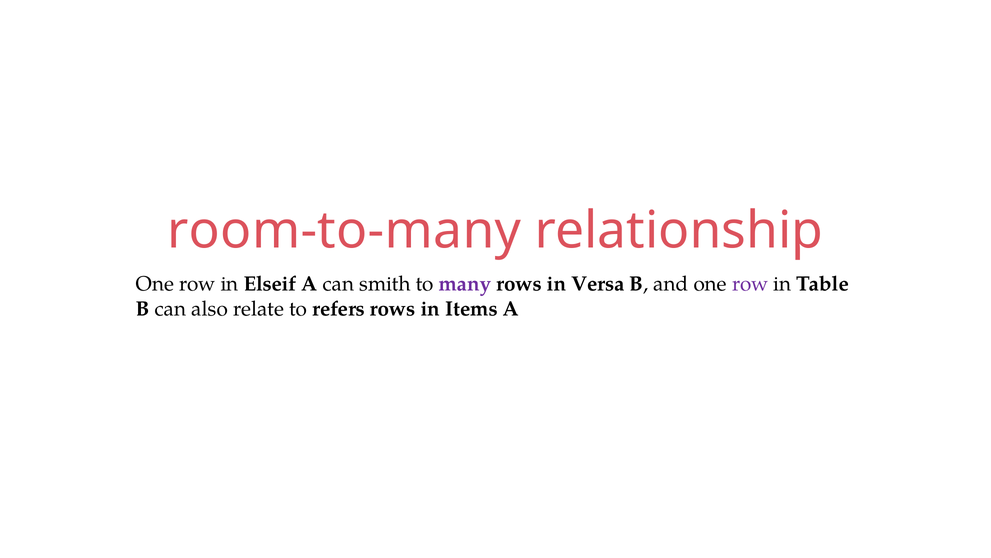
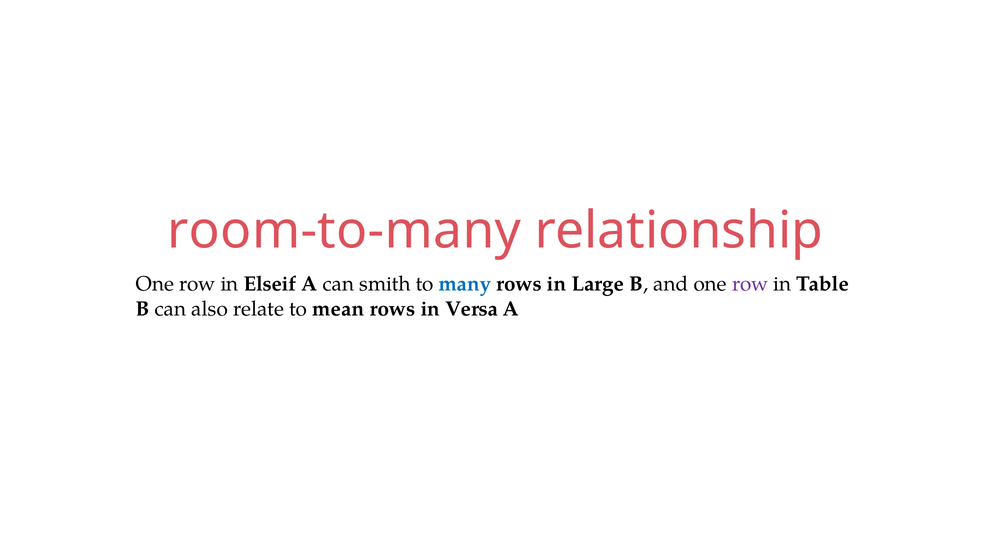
many colour: purple -> blue
Versa: Versa -> Large
refers: refers -> mean
Items: Items -> Versa
